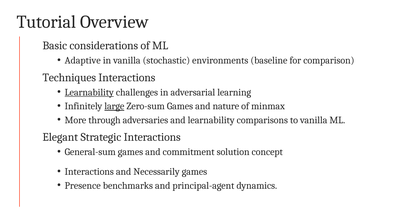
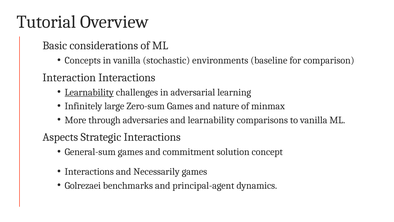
Adaptive: Adaptive -> Concepts
Techniques: Techniques -> Interaction
large underline: present -> none
Elegant: Elegant -> Aspects
Presence: Presence -> Golrezaei
